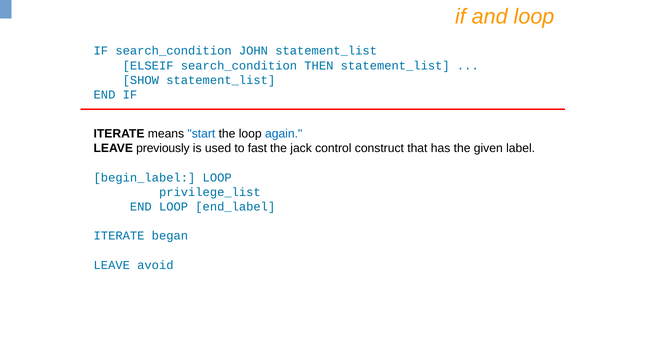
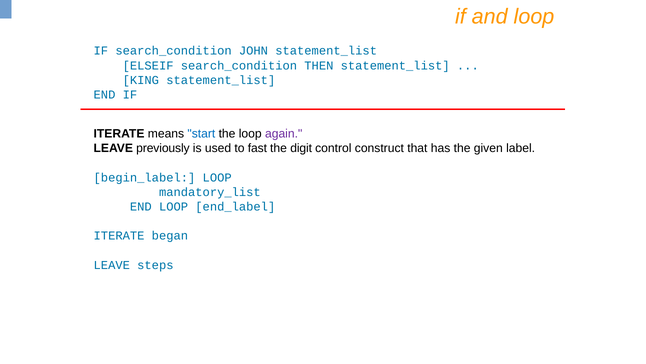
SHOW: SHOW -> KING
again colour: blue -> purple
jack: jack -> digit
privilege_list: privilege_list -> mandatory_list
avoid: avoid -> steps
